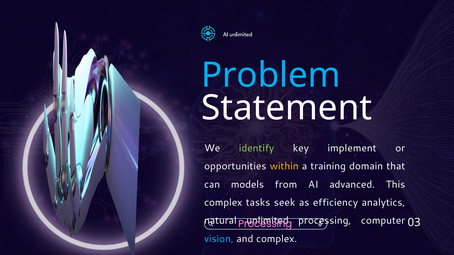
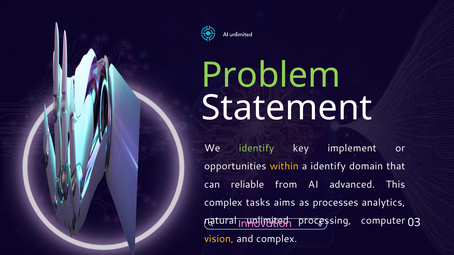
Problem colour: light blue -> light green
a training: training -> identify
models: models -> reliable
seek: seek -> aims
efficiency: efficiency -> processes
Processing at (265, 224): Processing -> Innovation
vision colour: light blue -> yellow
